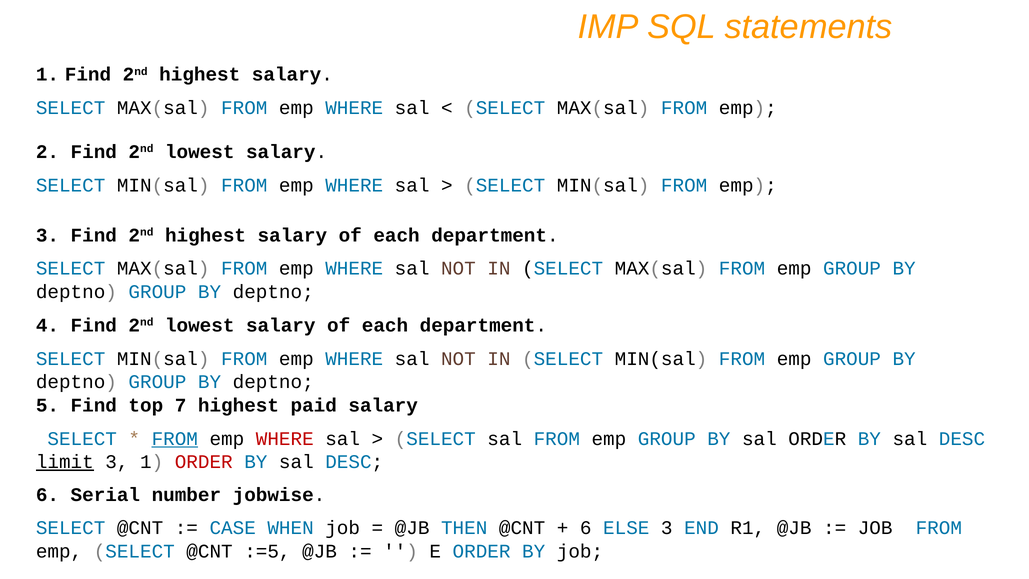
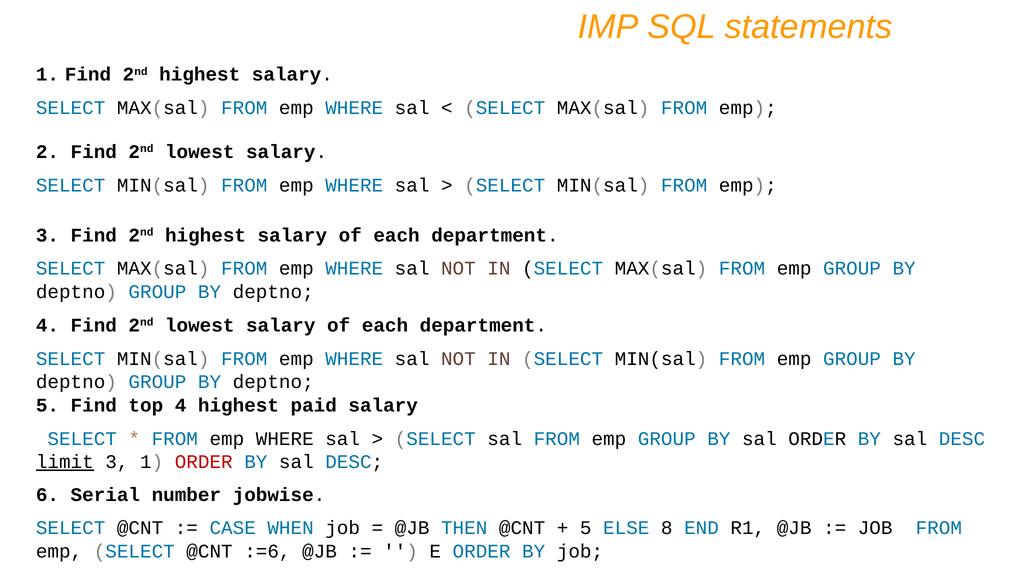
top 7: 7 -> 4
FROM at (175, 439) underline: present -> none
WHERE at (285, 439) colour: red -> black
6 at (586, 528): 6 -> 5
ELSE 3: 3 -> 8
:=5: :=5 -> :=6
